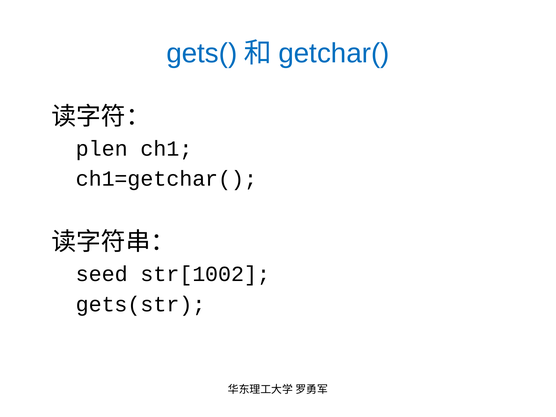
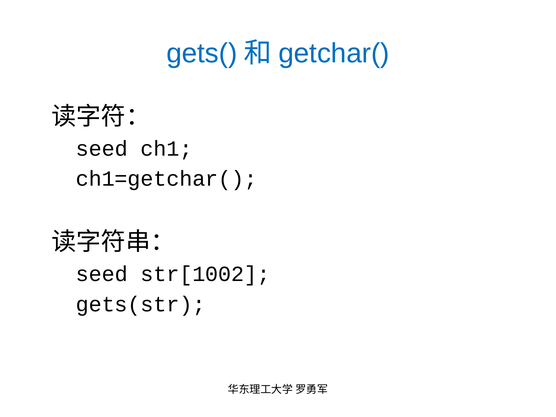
plen at (102, 149): plen -> seed
